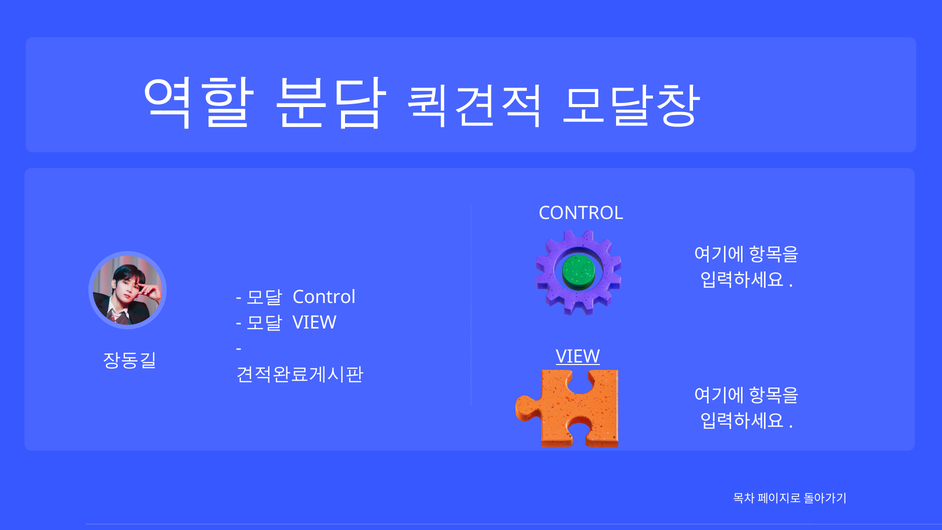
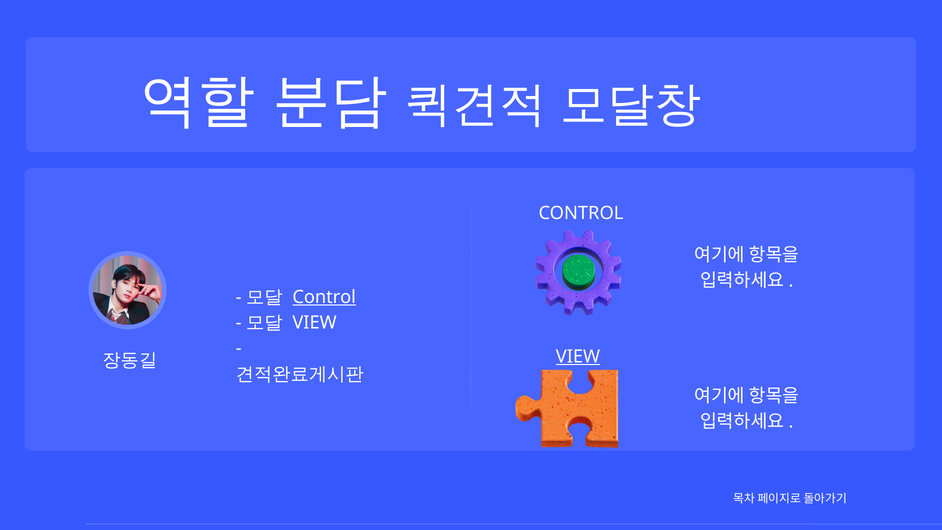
Control at (324, 297) underline: none -> present
